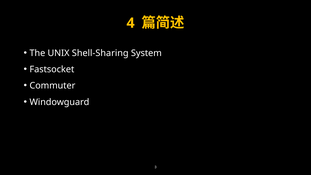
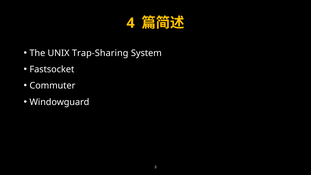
Shell-Sharing: Shell-Sharing -> Trap-Sharing
